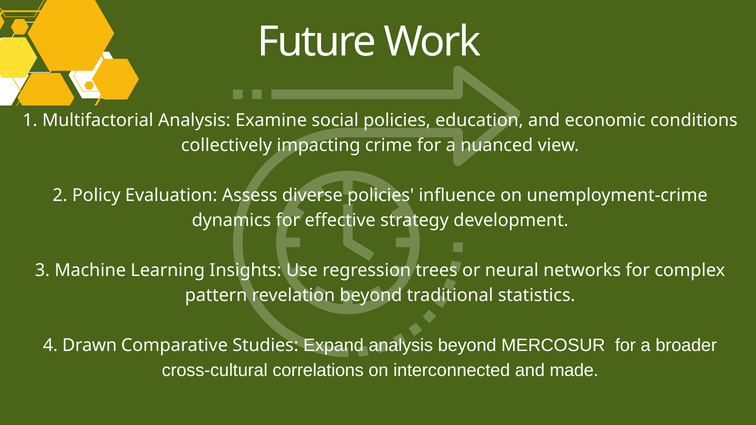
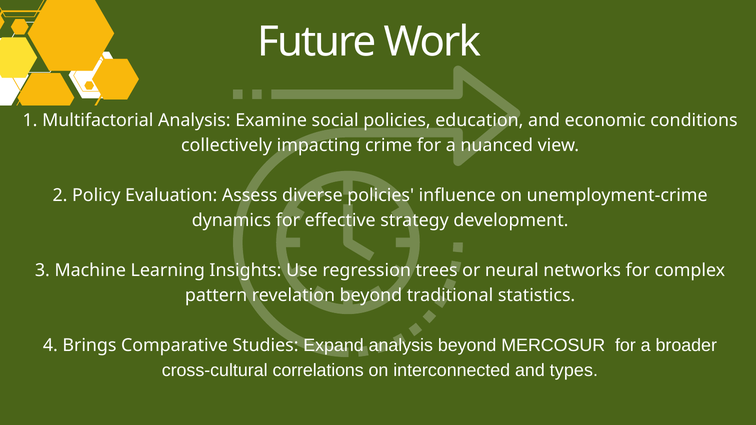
Drawn: Drawn -> Brings
made: made -> types
